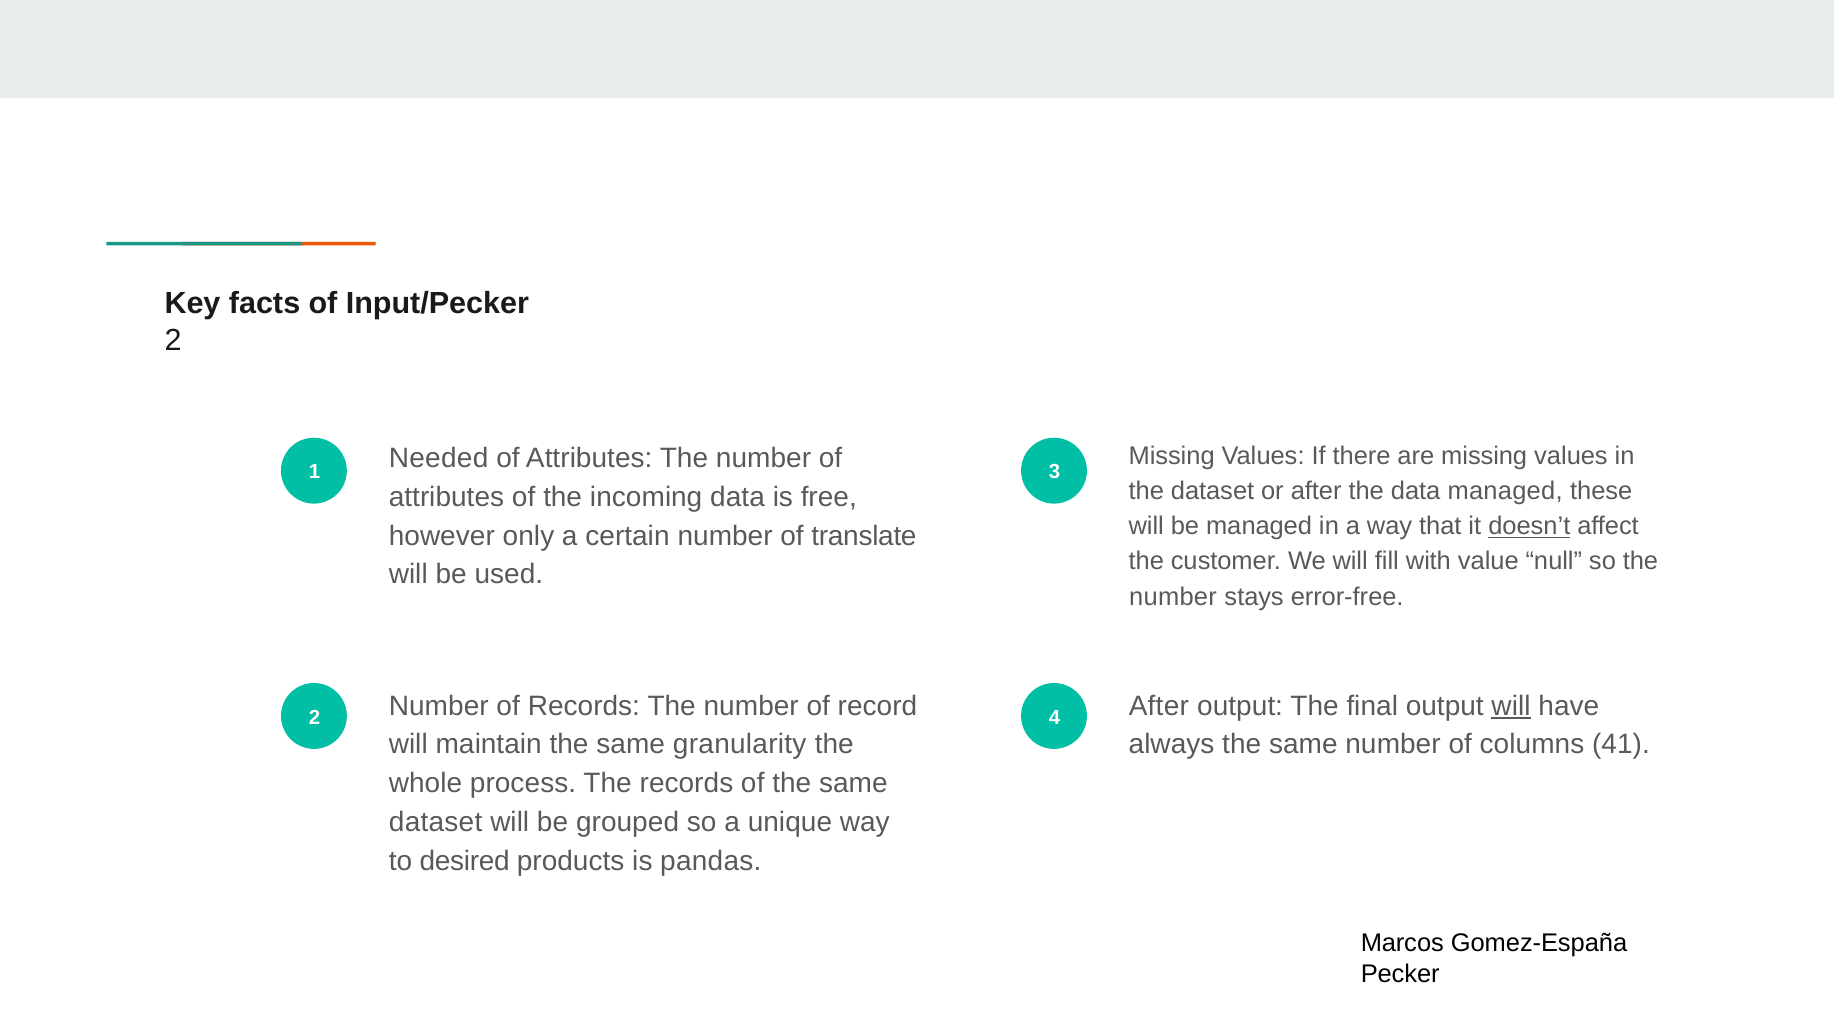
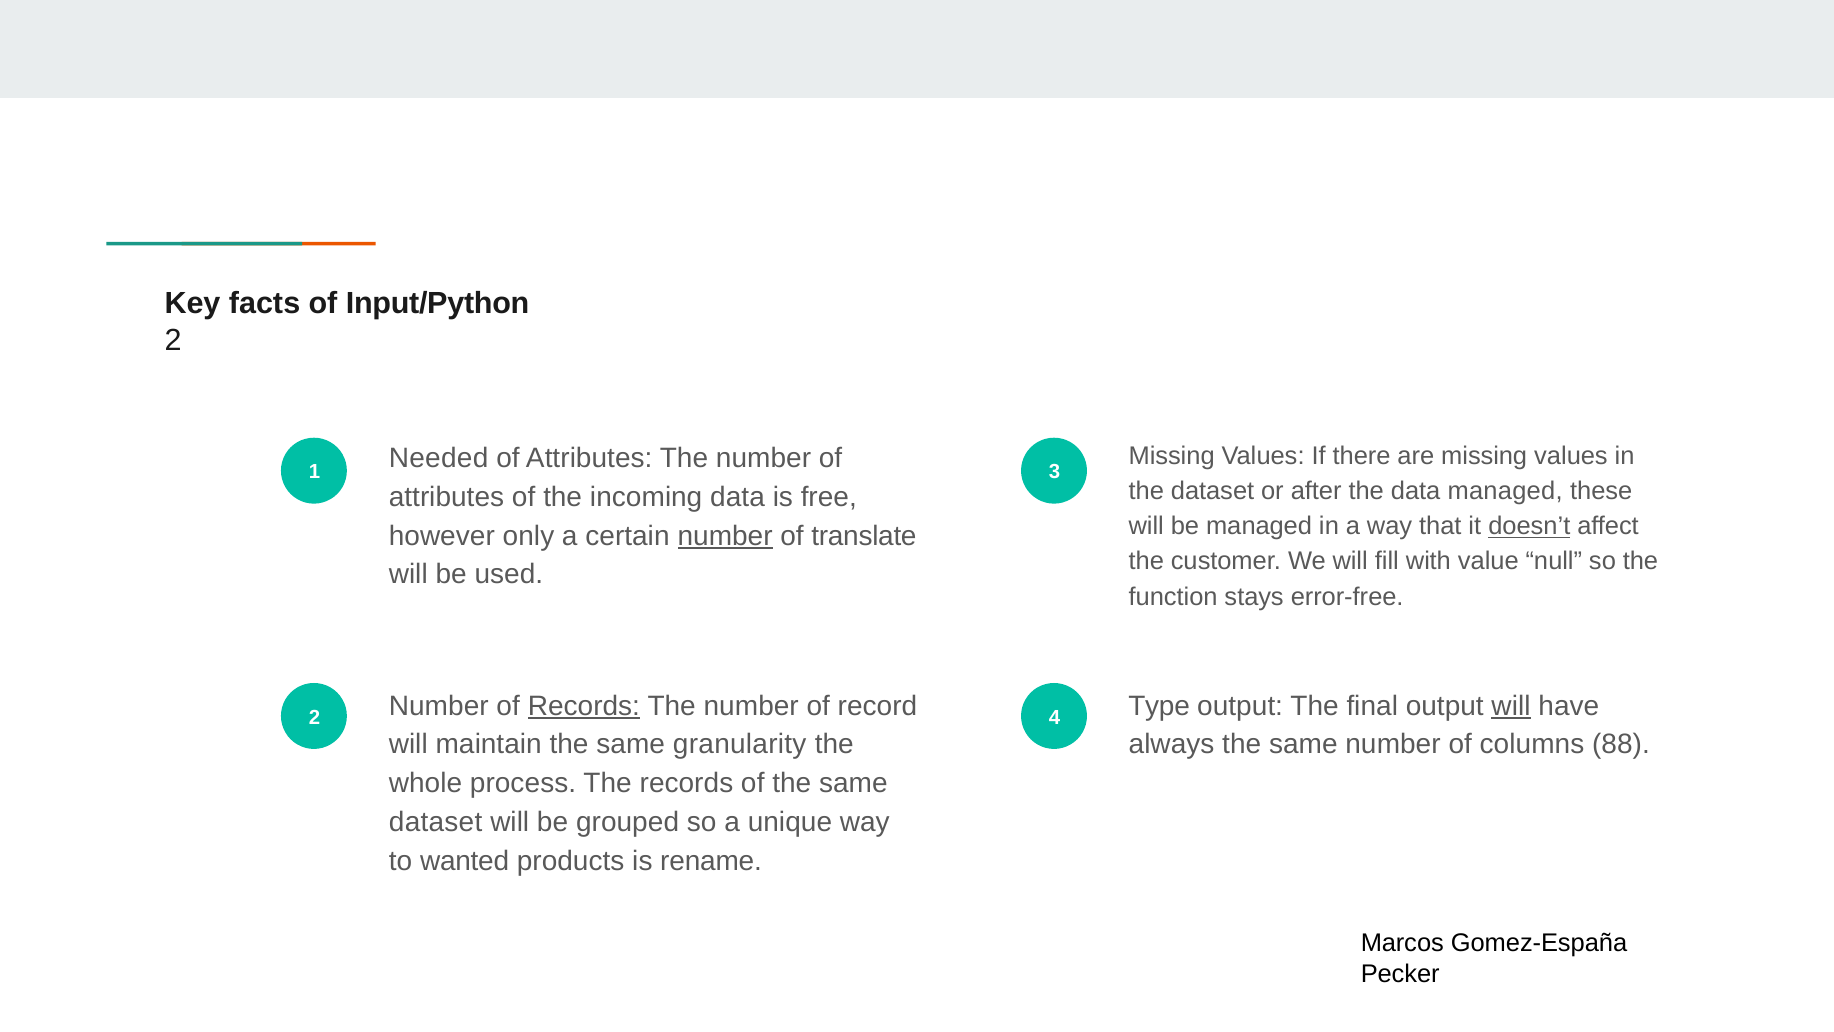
Input/Pecker: Input/Pecker -> Input/Python
number at (725, 536) underline: none -> present
number at (1173, 597): number -> function
Records at (584, 706) underline: none -> present
4 After: After -> Type
41: 41 -> 88
desired: desired -> wanted
pandas: pandas -> rename
